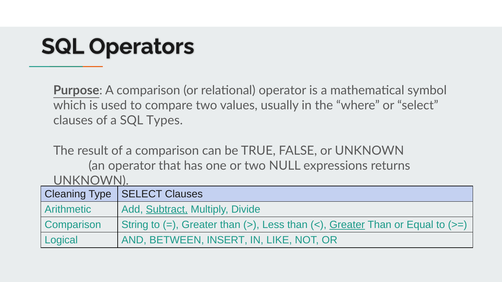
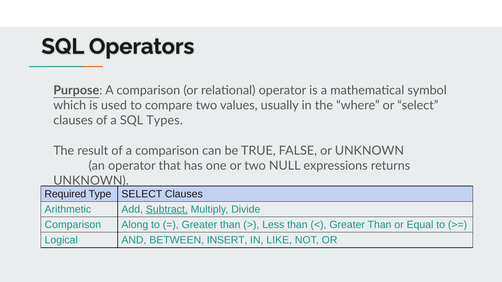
Cleaning: Cleaning -> Required
String: String -> Along
Greater at (347, 225) underline: present -> none
